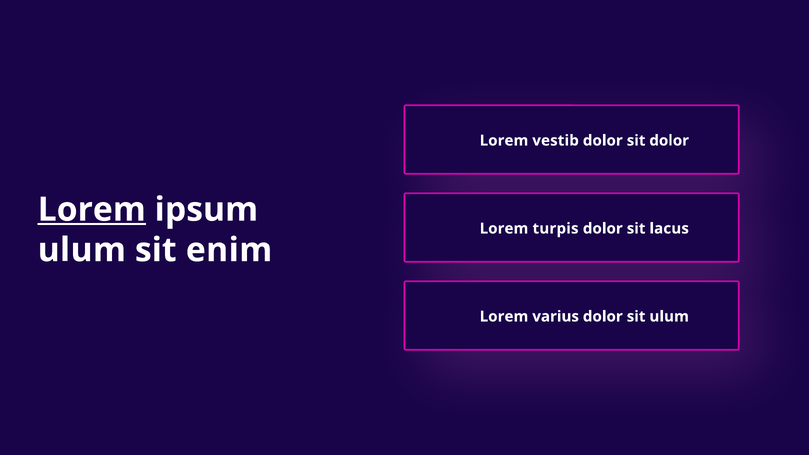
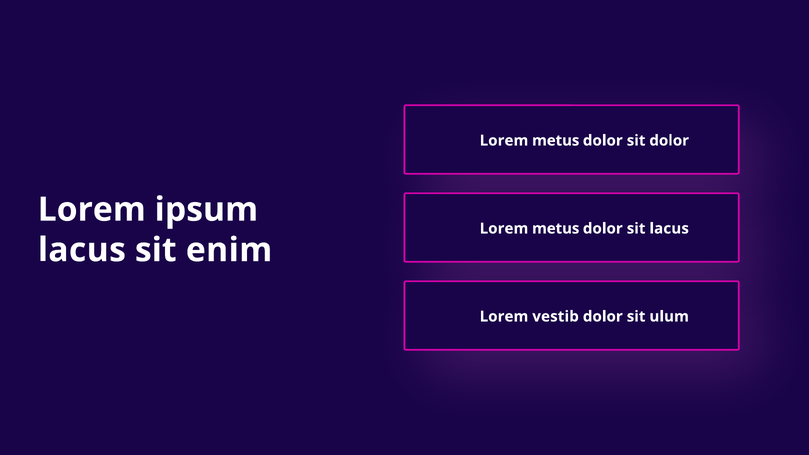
vestib at (556, 141): vestib -> metus
Lorem at (92, 210) underline: present -> none
turpis at (556, 229): turpis -> metus
ulum at (82, 250): ulum -> lacus
varius: varius -> vestib
